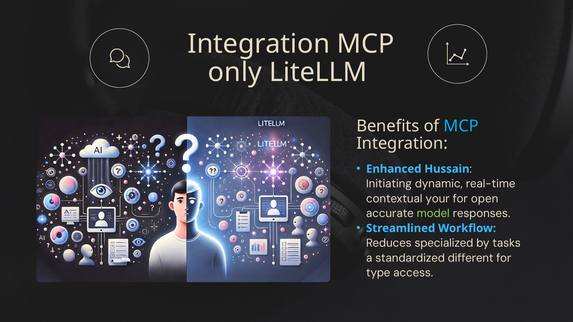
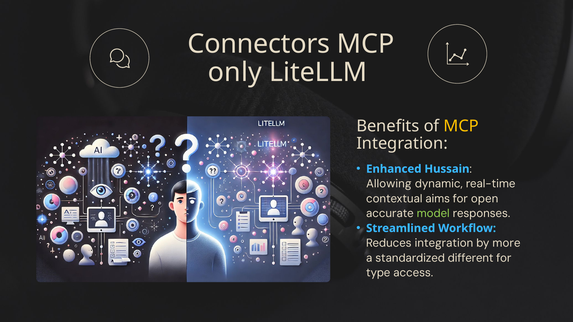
Integration at (259, 44): Integration -> Connectors
MCP at (461, 126) colour: light blue -> yellow
Initiating: Initiating -> Allowing
your: your -> aims
Reduces specialized: specialized -> integration
tasks: tasks -> more
